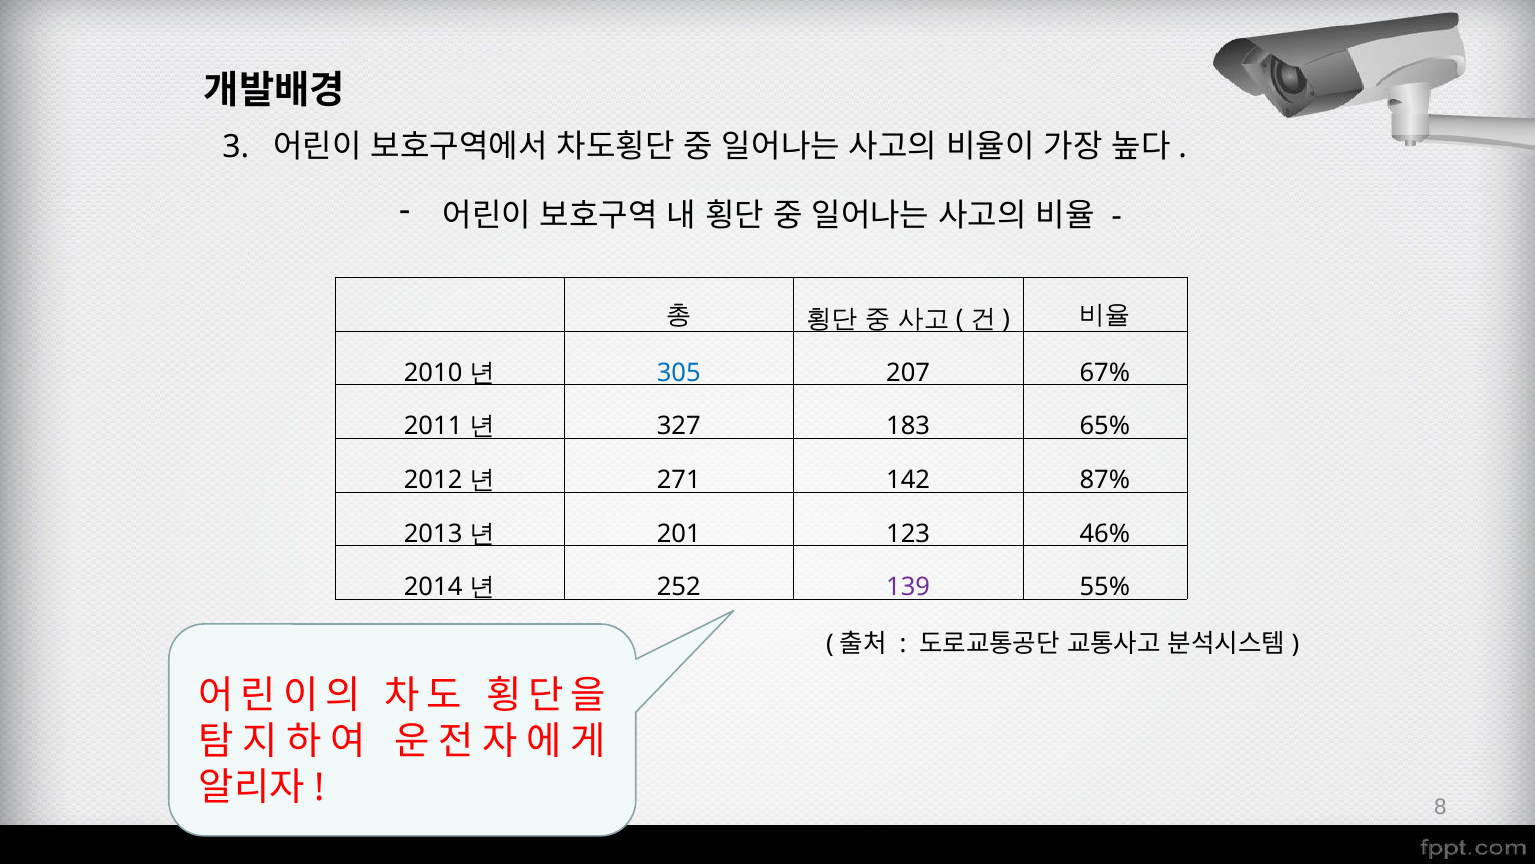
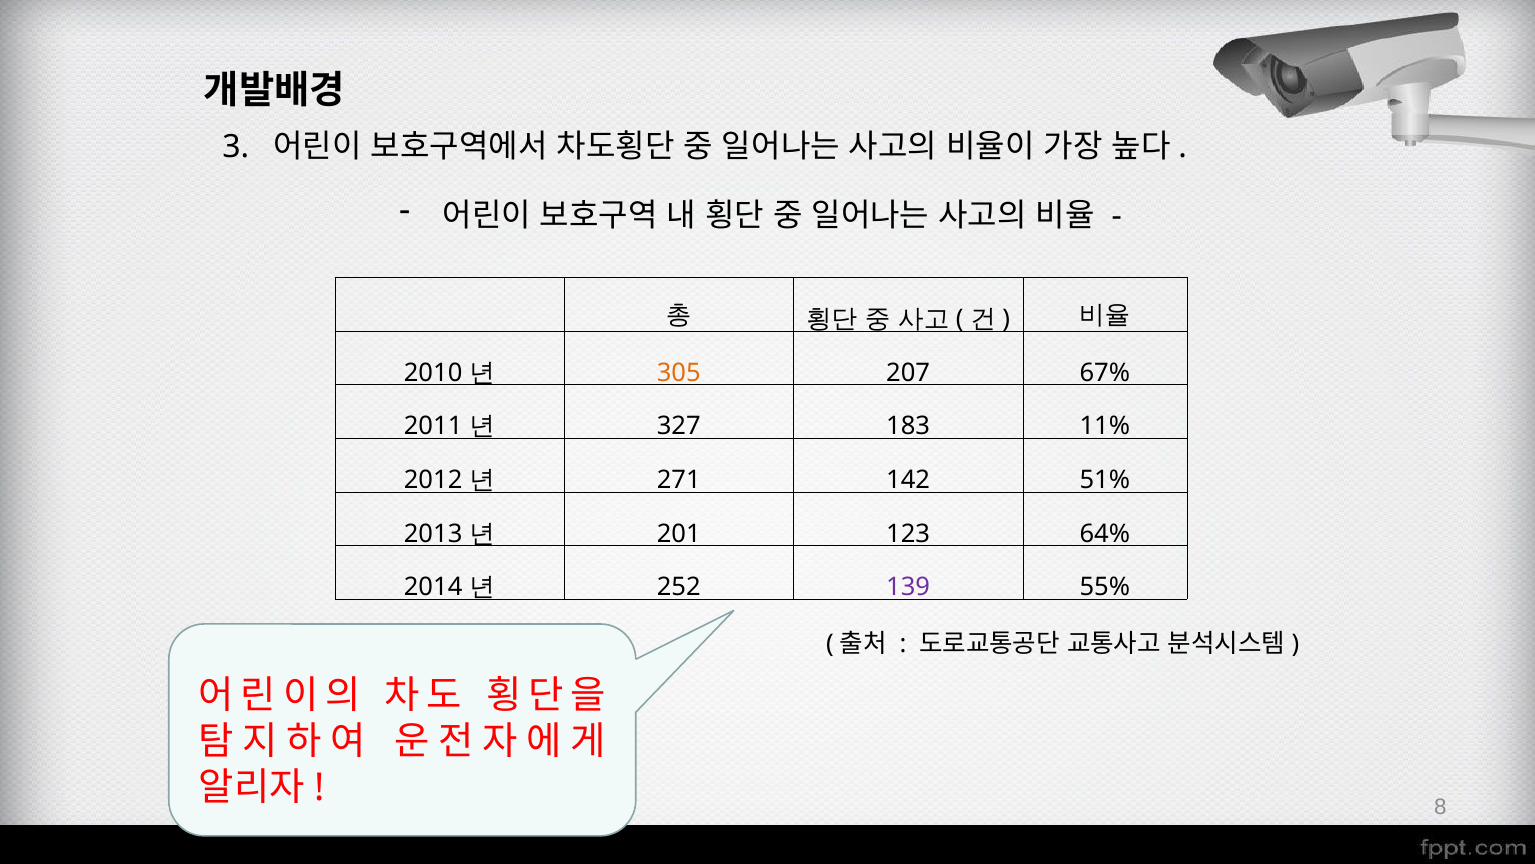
305 colour: blue -> orange
65%: 65% -> 11%
87%: 87% -> 51%
46%: 46% -> 64%
